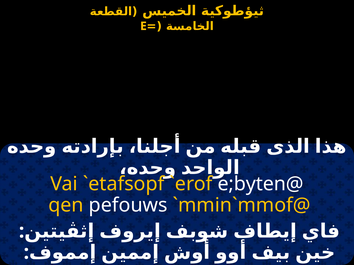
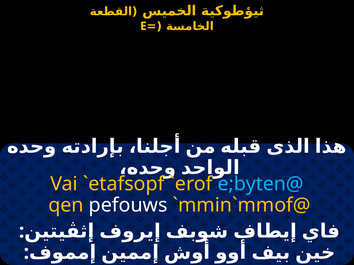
e;byten@ colour: white -> light blue
